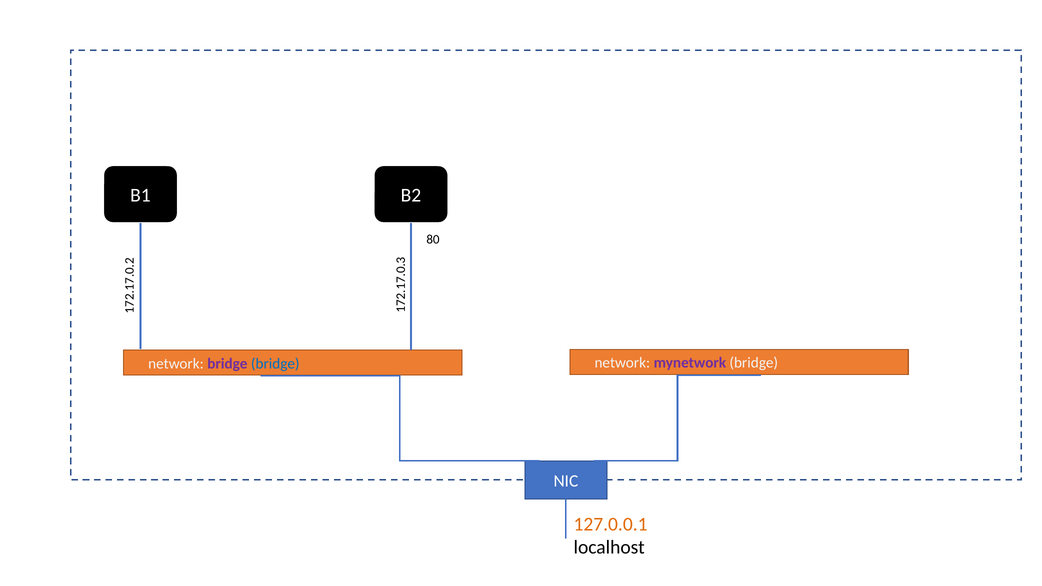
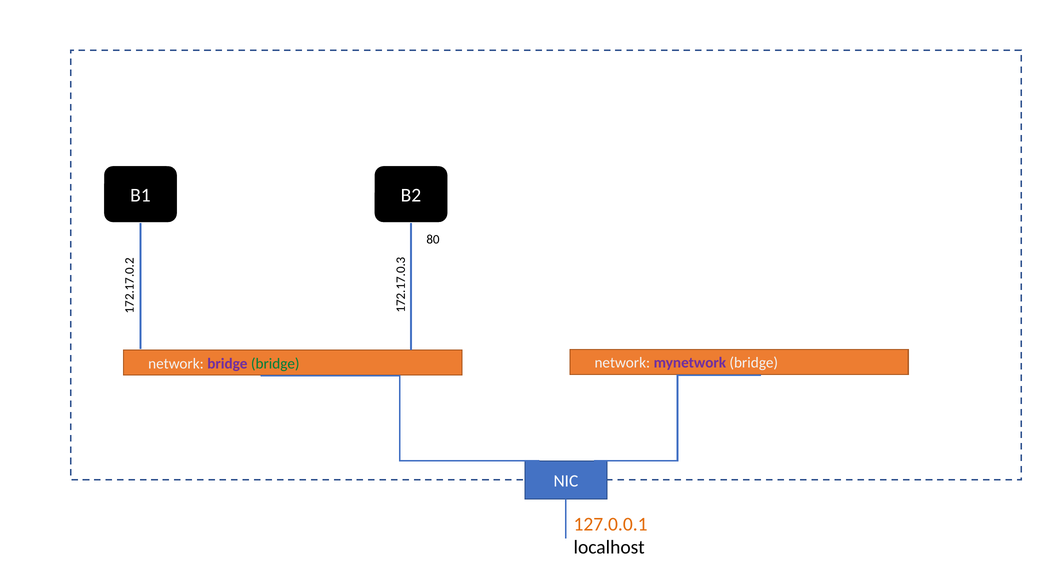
bridge at (275, 364) colour: blue -> green
